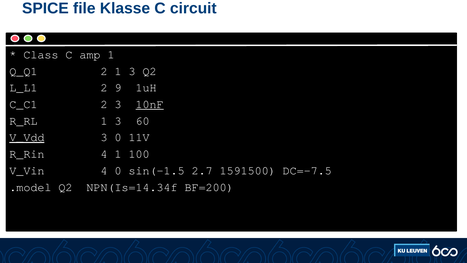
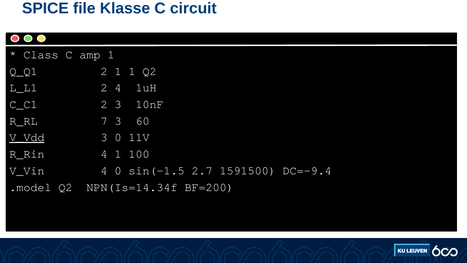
2 1 3: 3 -> 1
2 9: 9 -> 4
10nF underline: present -> none
R_RL 1: 1 -> 7
DC=-7.5: DC=-7.5 -> DC=-9.4
